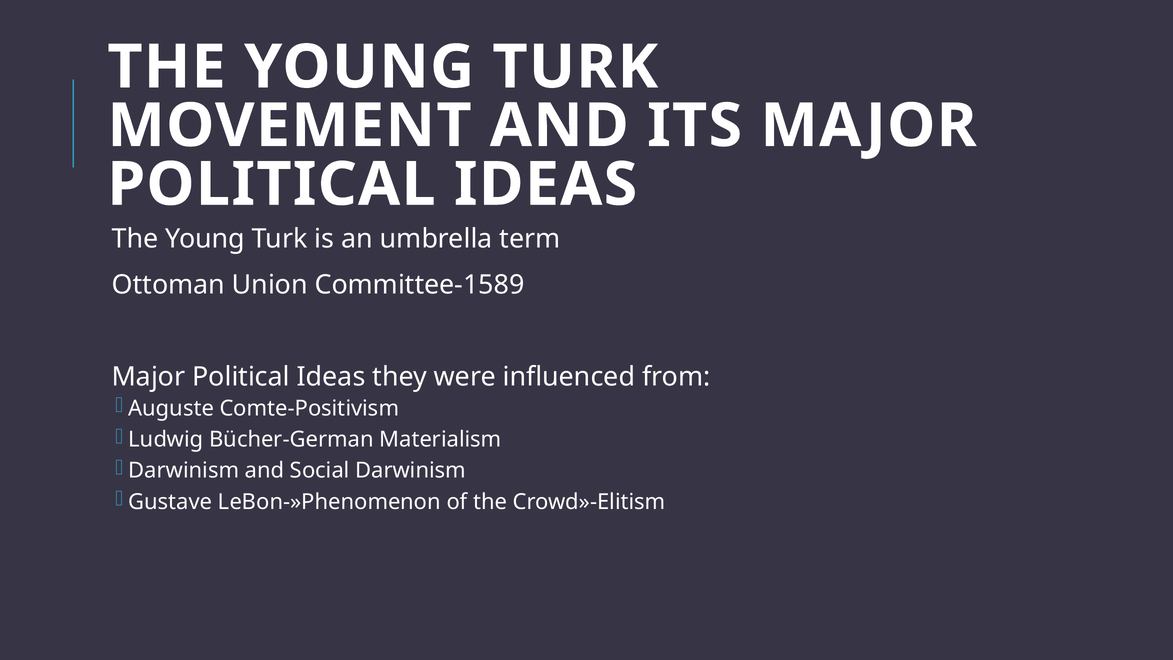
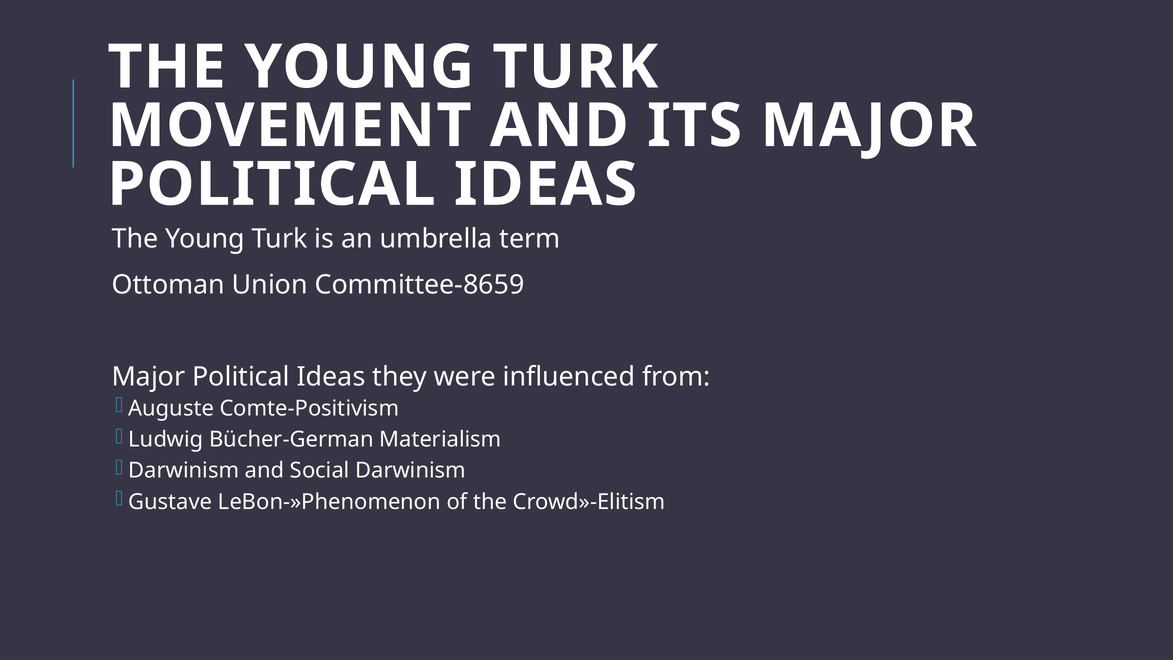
Committee-1589: Committee-1589 -> Committee-8659
